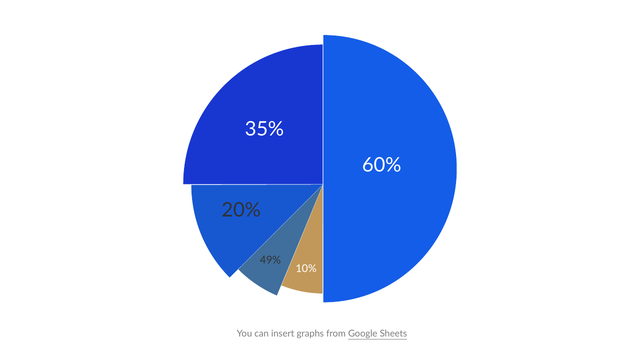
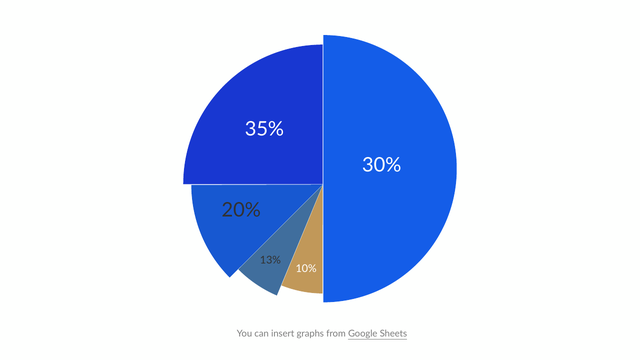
60%: 60% -> 30%
49%: 49% -> 13%
